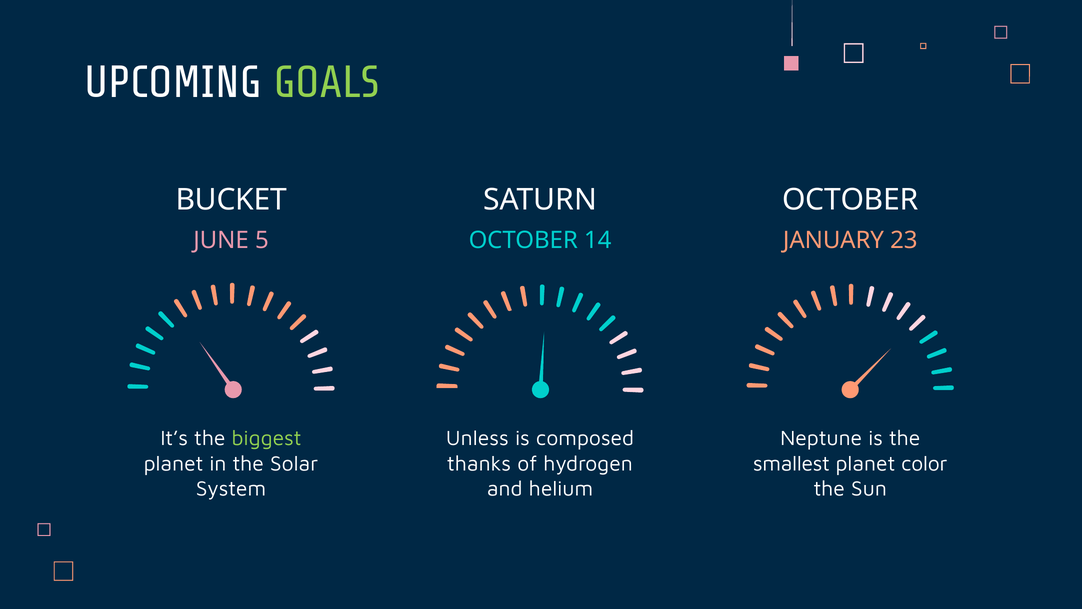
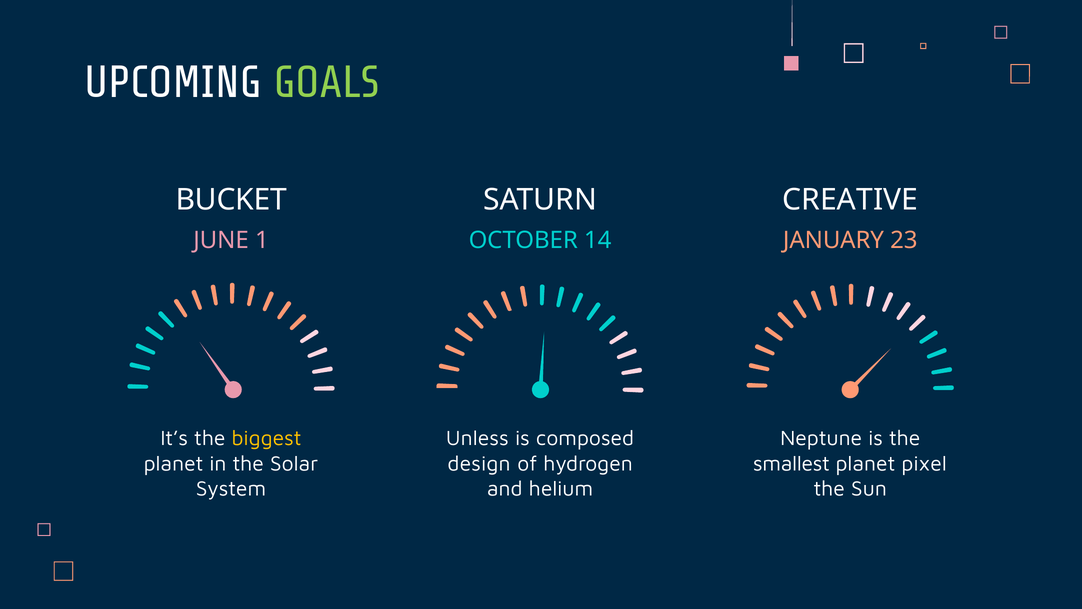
OCTOBER at (850, 199): OCTOBER -> CREATIVE
5: 5 -> 1
biggest colour: light green -> yellow
thanks: thanks -> design
color: color -> pixel
